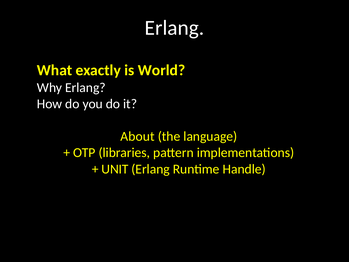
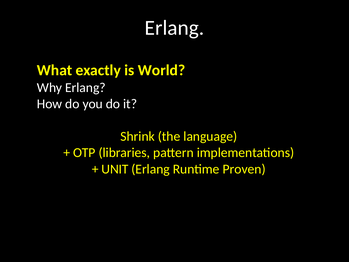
About: About -> Shrink
Handle: Handle -> Proven
